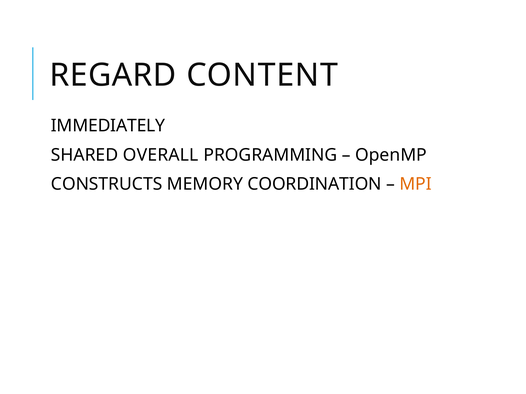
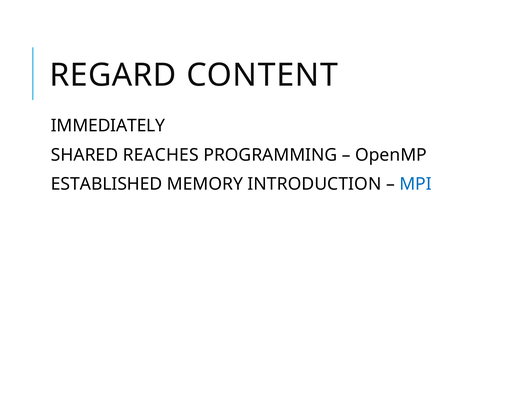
OVERALL: OVERALL -> REACHES
CONSTRUCTS: CONSTRUCTS -> ESTABLISHED
COORDINATION: COORDINATION -> INTRODUCTION
MPI colour: orange -> blue
